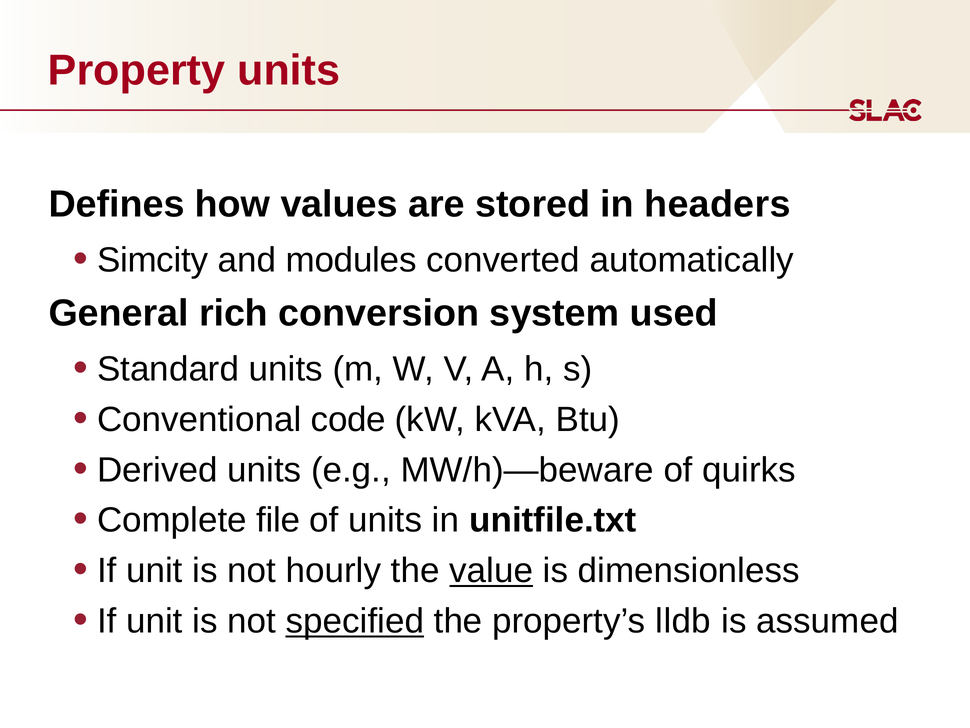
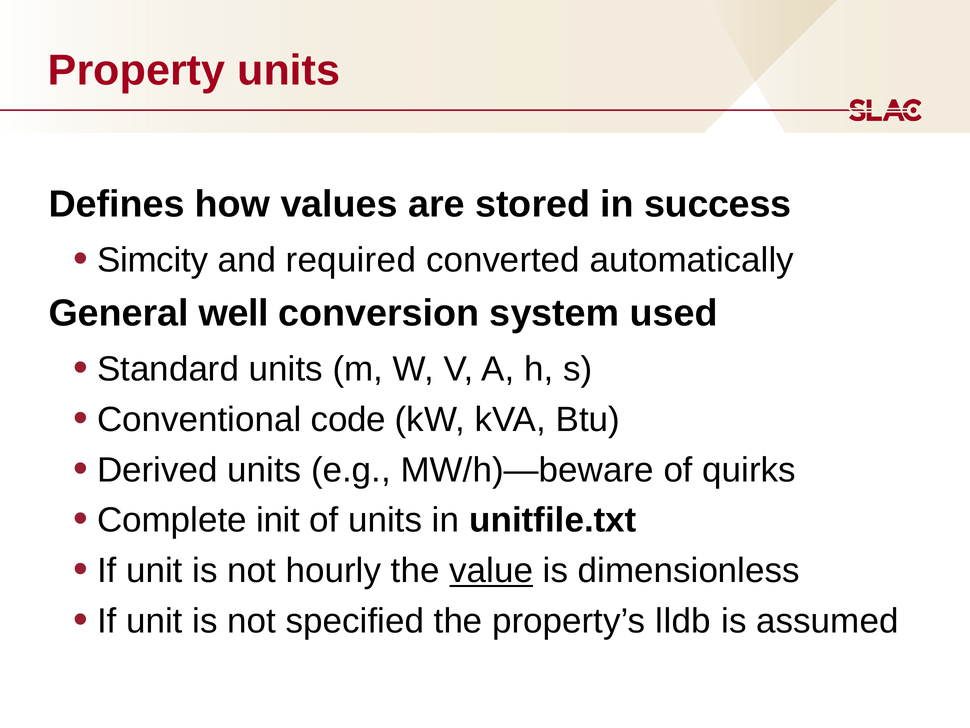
headers: headers -> success
modules: modules -> required
rich: rich -> well
file: file -> init
specified underline: present -> none
